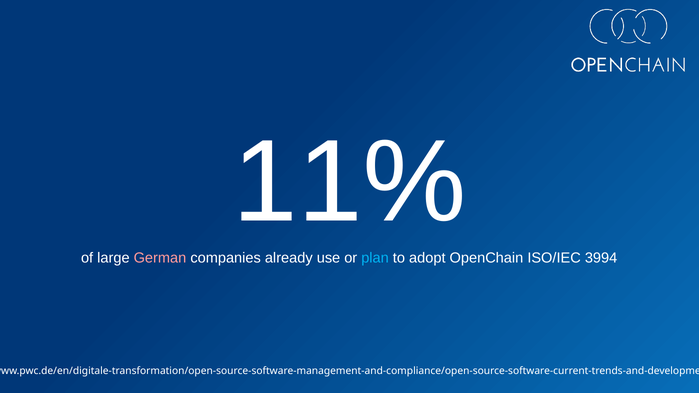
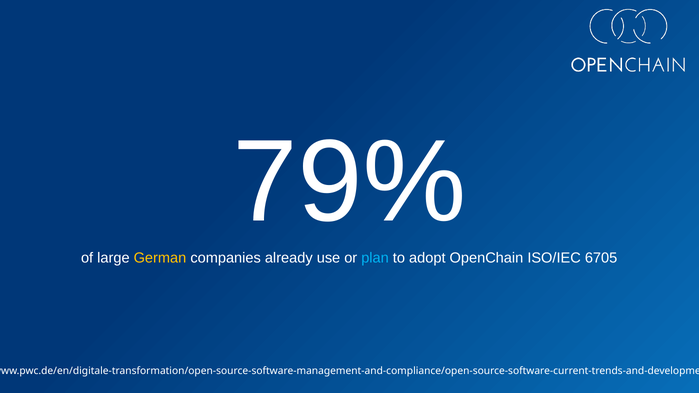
11%: 11% -> 79%
German colour: pink -> yellow
3994: 3994 -> 6705
